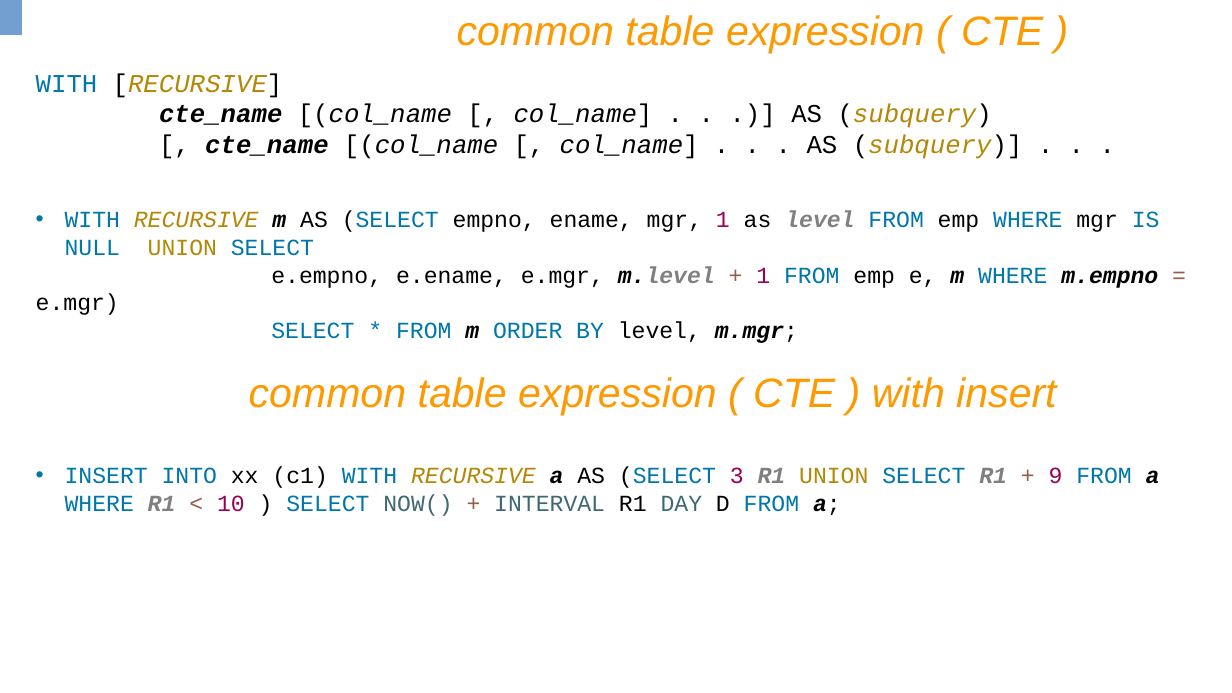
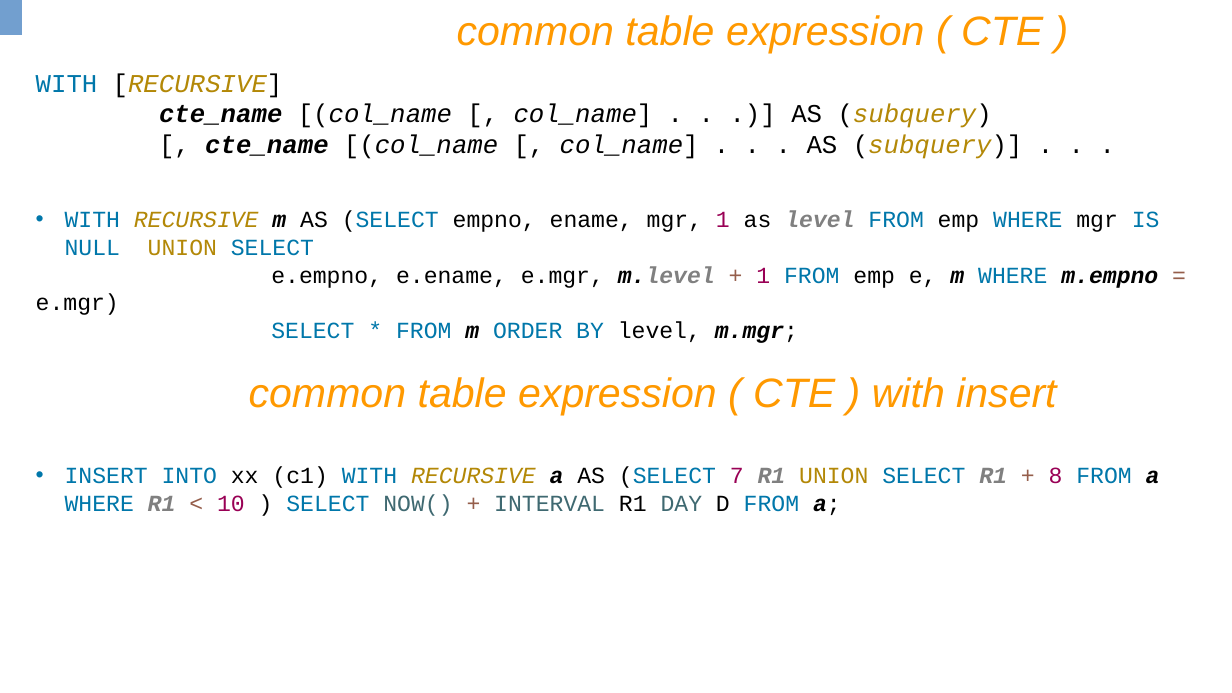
3: 3 -> 7
9: 9 -> 8
